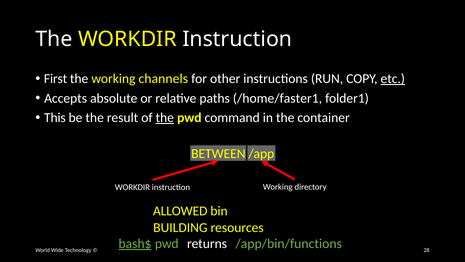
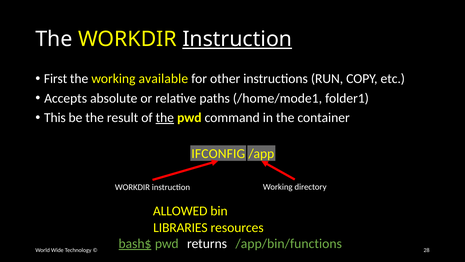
Instruction at (237, 39) underline: none -> present
channels: channels -> available
etc underline: present -> none
/home/faster1: /home/faster1 -> /home/mode1
BETWEEN: BETWEEN -> IFCONFIG
BUILDING: BUILDING -> LIBRARIES
